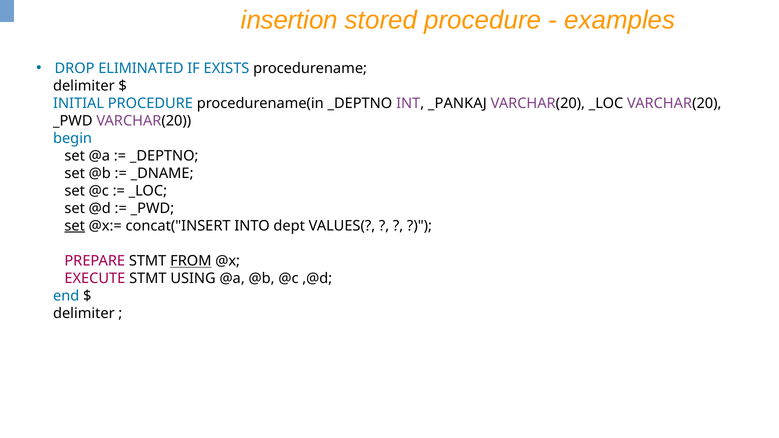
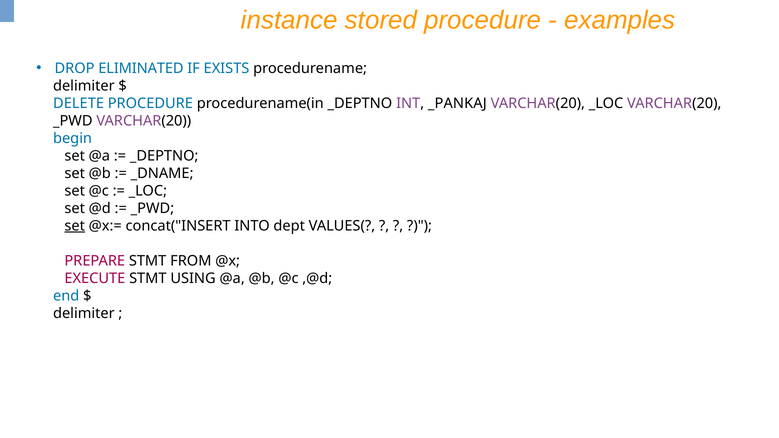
insertion: insertion -> instance
INITIAL: INITIAL -> DELETE
FROM underline: present -> none
